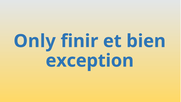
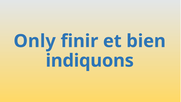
exception: exception -> indiquons
